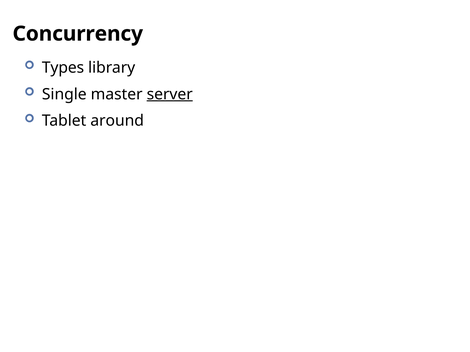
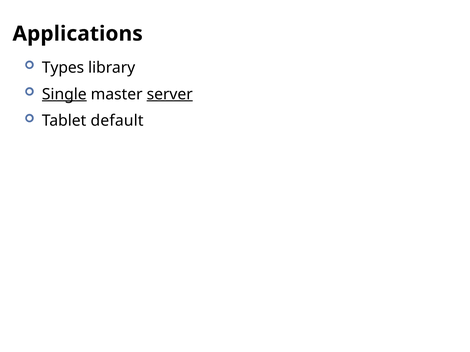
Concurrency: Concurrency -> Applications
Single underline: none -> present
around: around -> default
